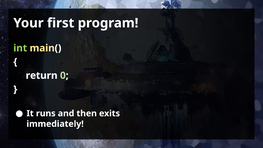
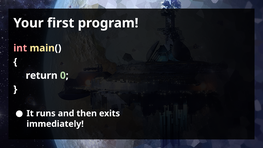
int colour: light green -> pink
